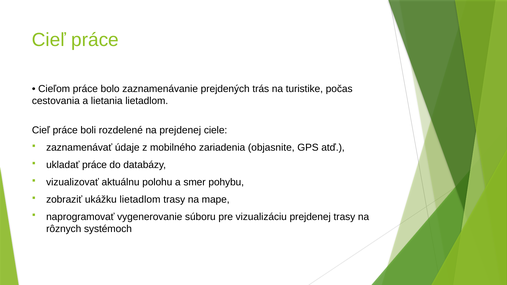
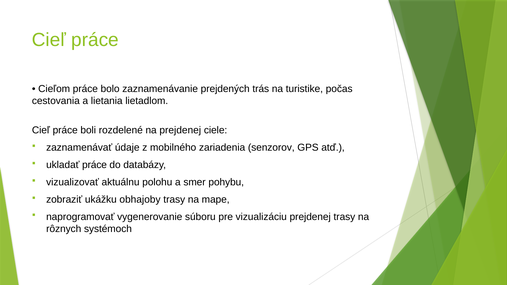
objasnite: objasnite -> senzorov
ukážku lietadlom: lietadlom -> obhajoby
